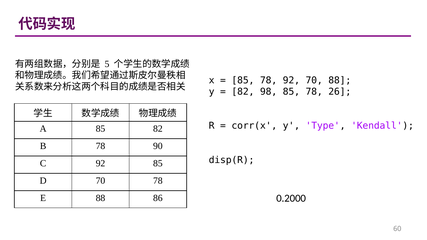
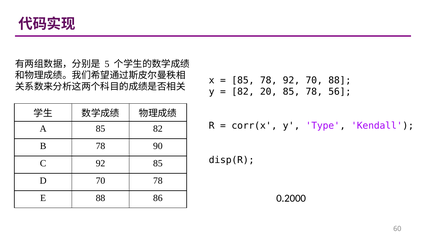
98: 98 -> 20
26: 26 -> 56
